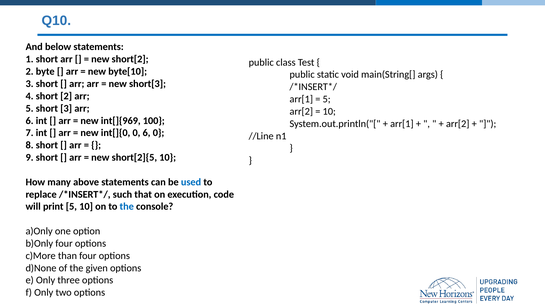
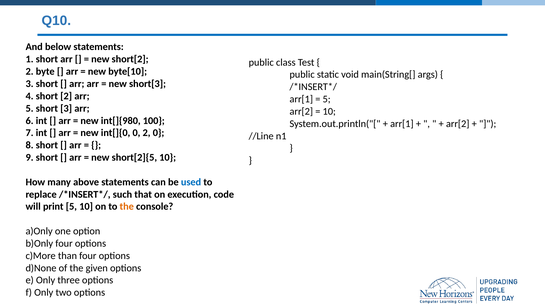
int[]{969: int[]{969 -> int[]{980
0 6: 6 -> 2
the at (127, 206) colour: blue -> orange
